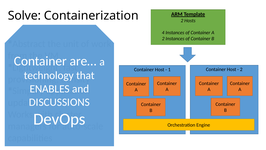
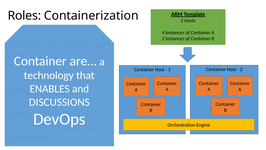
Solve: Solve -> Roles
